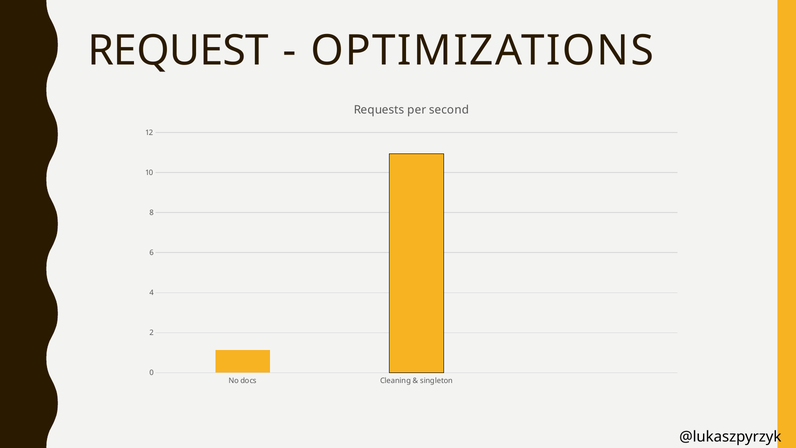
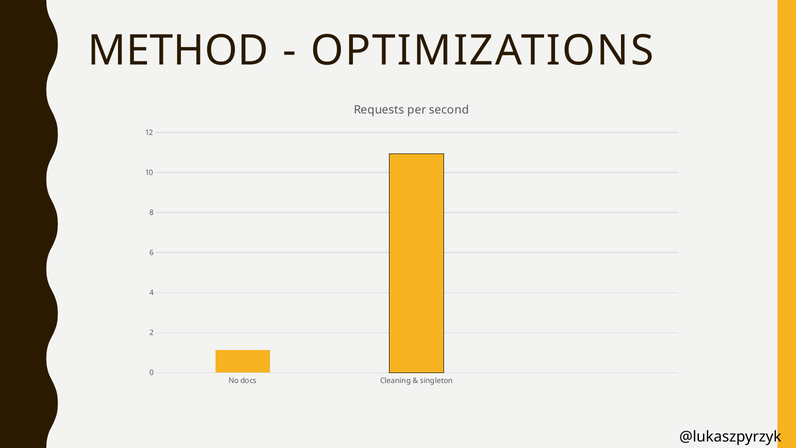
REQUEST: REQUEST -> METHOD
